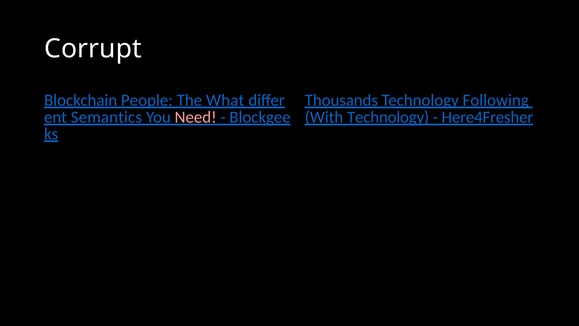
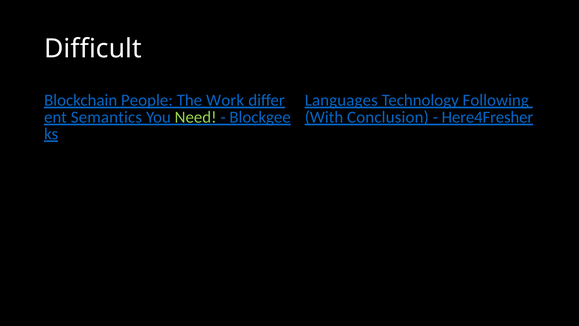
Corrupt: Corrupt -> Difficult
What: What -> Work
Thousands: Thousands -> Languages
Need colour: pink -> light green
With Technology: Technology -> Conclusion
